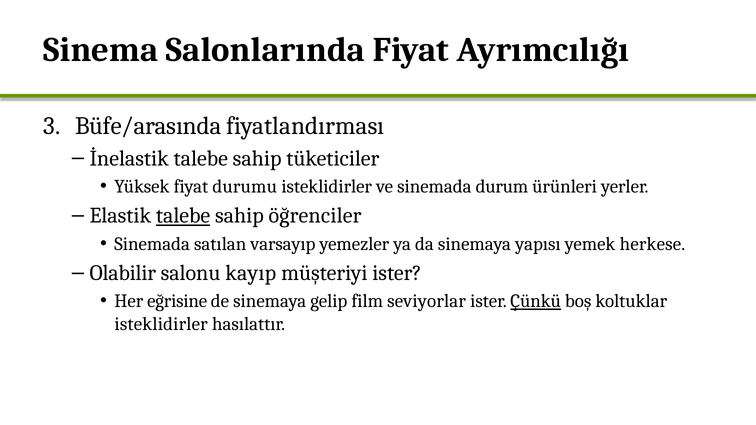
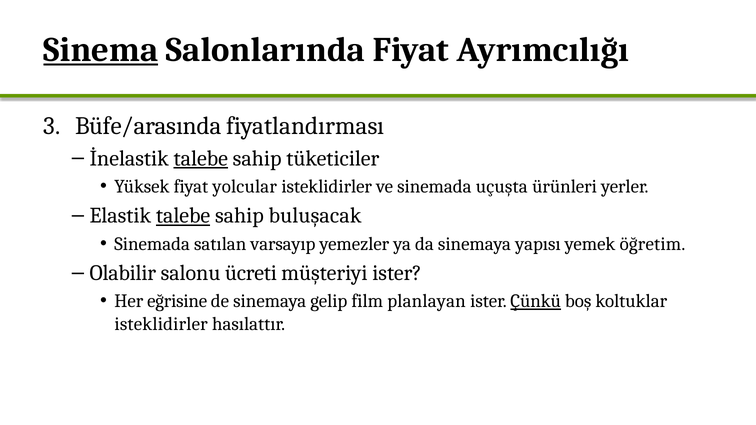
Sinema underline: none -> present
talebe at (201, 158) underline: none -> present
durumu: durumu -> yolcular
durum: durum -> uçuşta
öğrenciler: öğrenciler -> buluşacak
herkese: herkese -> öğretim
kayıp: kayıp -> ücreti
seviyorlar: seviyorlar -> planlayan
